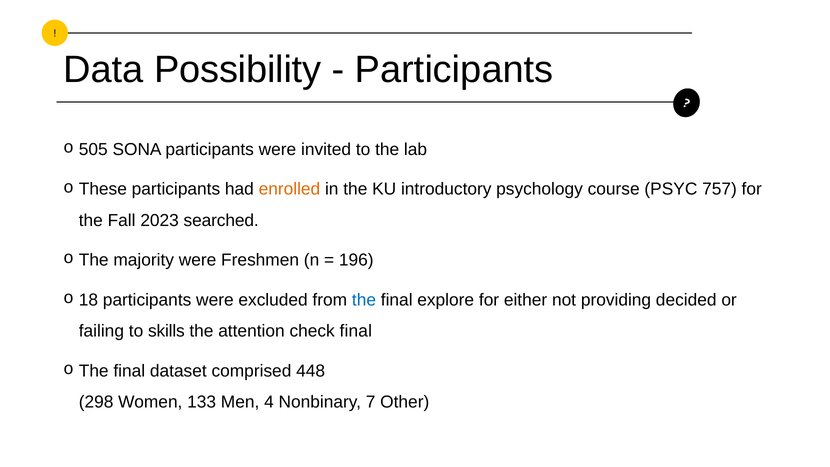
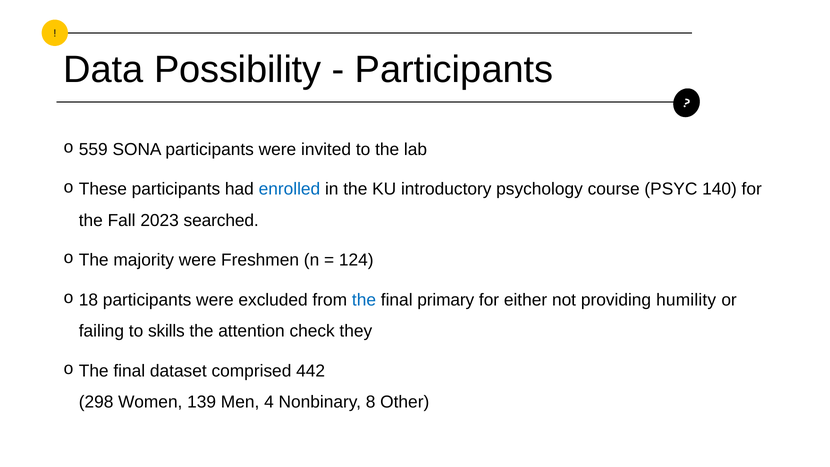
505: 505 -> 559
enrolled colour: orange -> blue
757: 757 -> 140
196: 196 -> 124
explore: explore -> primary
decided: decided -> humility
check final: final -> they
448: 448 -> 442
133: 133 -> 139
7: 7 -> 8
